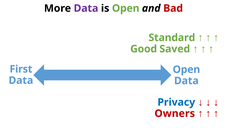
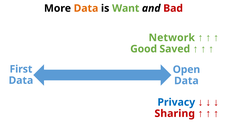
Data at (86, 8) colour: purple -> orange
is Open: Open -> Want
Standard: Standard -> Network
Owners: Owners -> Sharing
